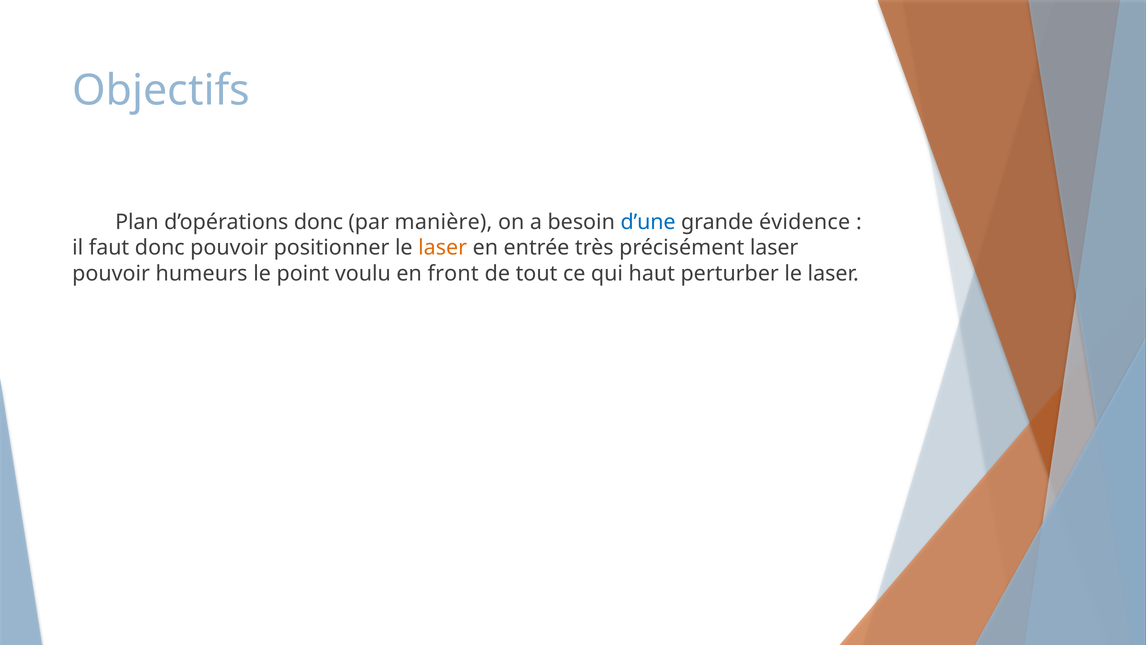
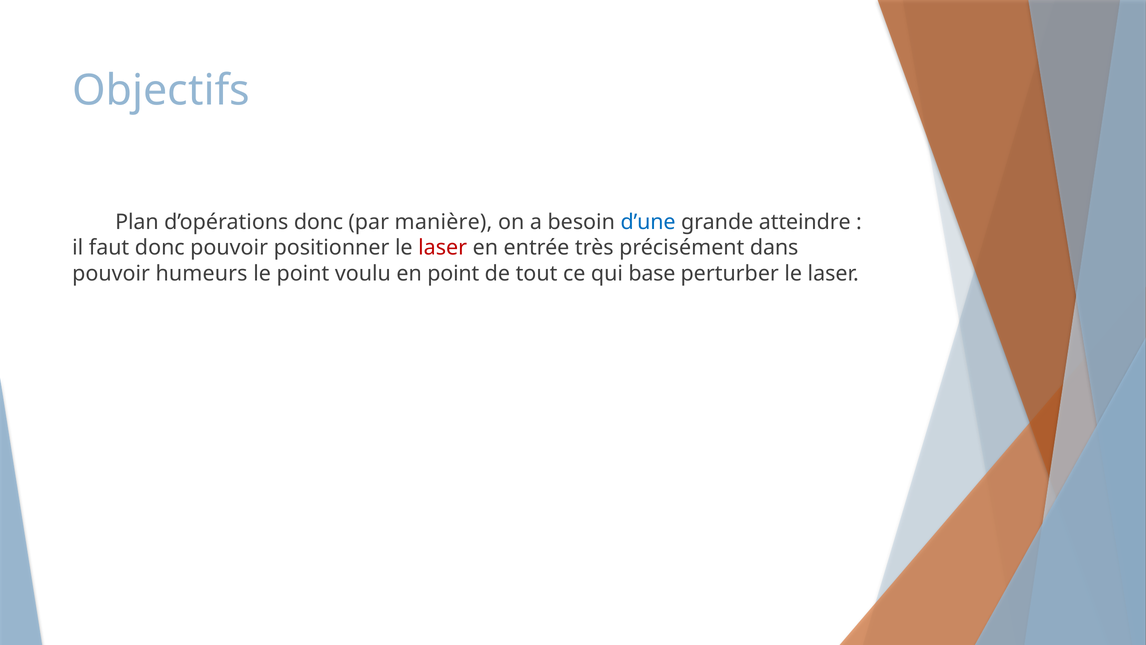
évidence: évidence -> atteindre
laser at (443, 248) colour: orange -> red
précisément laser: laser -> dans
en front: front -> point
haut: haut -> base
